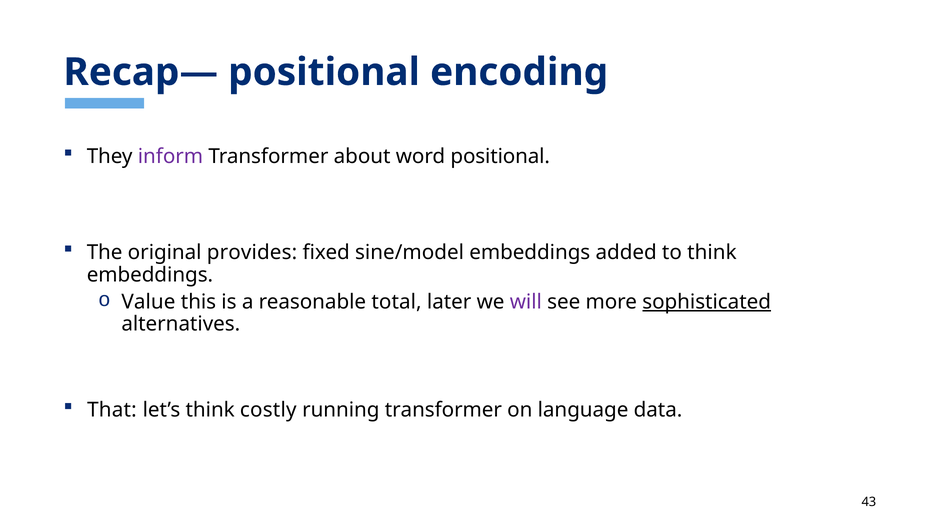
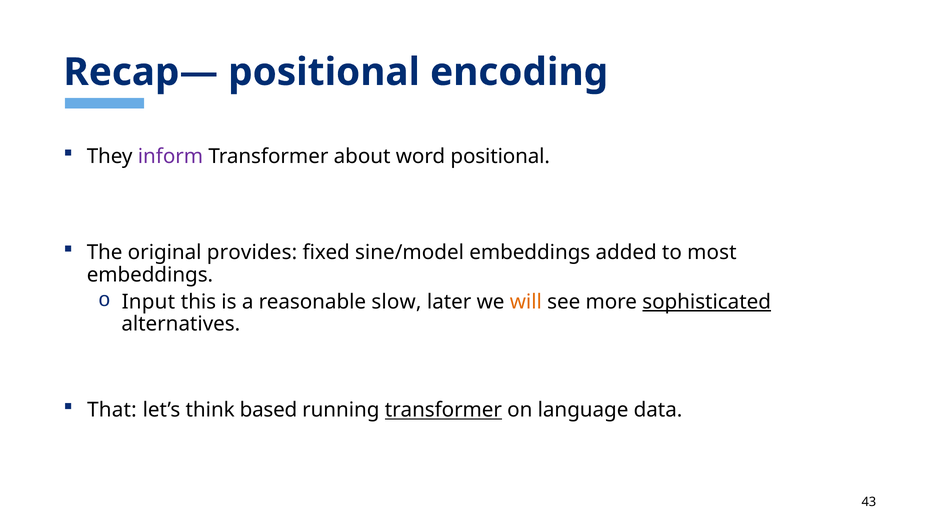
to think: think -> most
Value: Value -> Input
total: total -> slow
will colour: purple -> orange
costly: costly -> based
transformer at (443, 411) underline: none -> present
